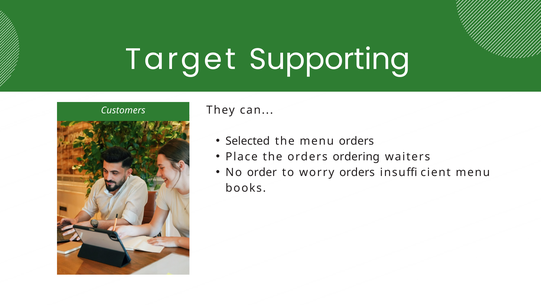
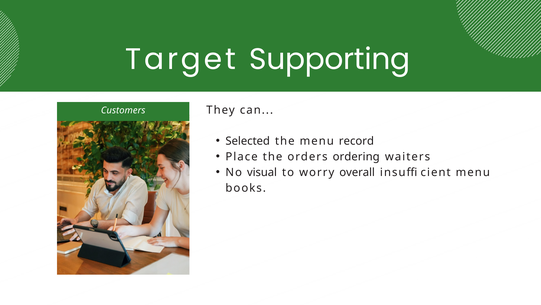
menu orders: orders -> record
order: order -> visual
worry orders: orders -> overall
